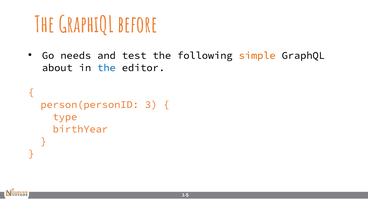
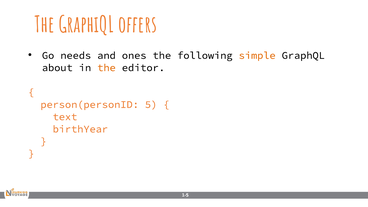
before: before -> offers
test: test -> ones
the at (106, 68) colour: blue -> orange
person(personID 3: 3 -> 5
type: type -> text
